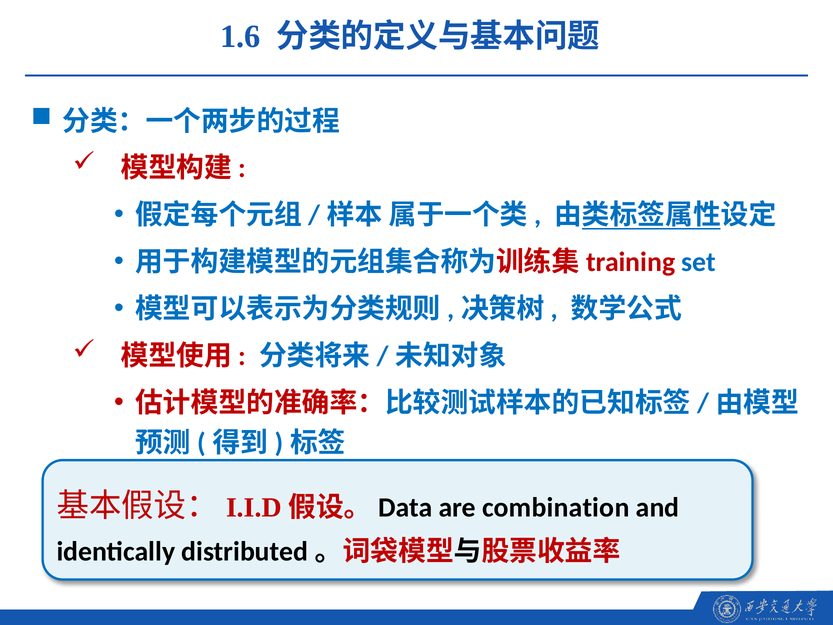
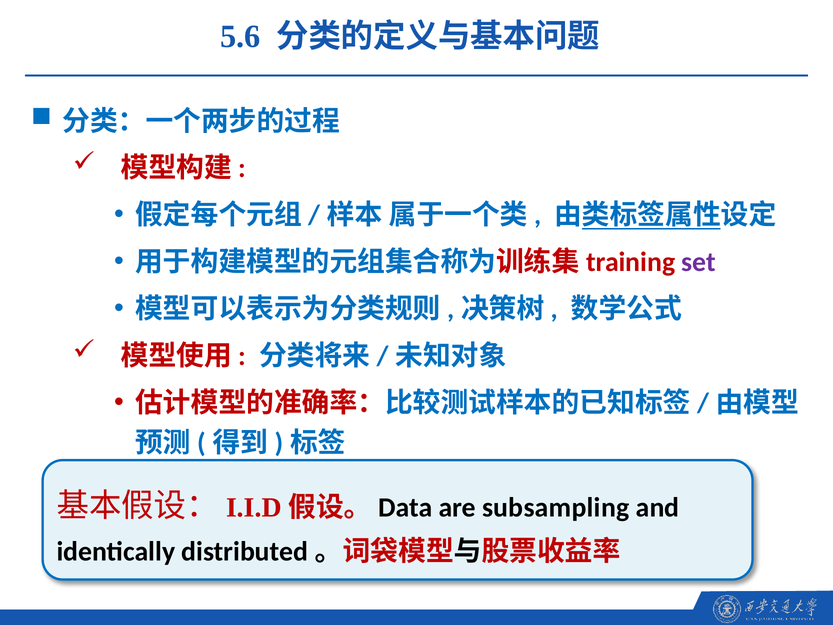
1.6: 1.6 -> 5.6
set colour: blue -> purple
combination: combination -> subsampling
